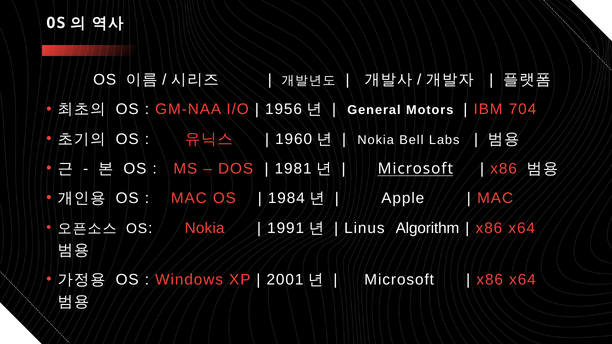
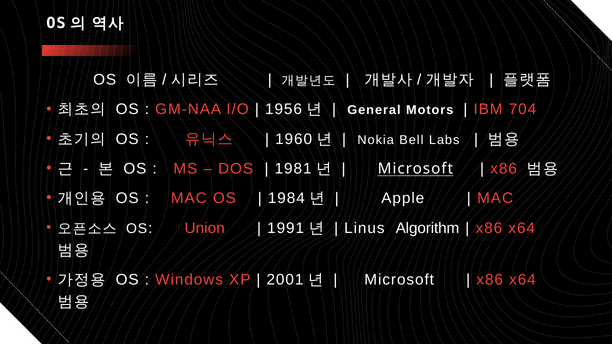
OS Nokia: Nokia -> Union
